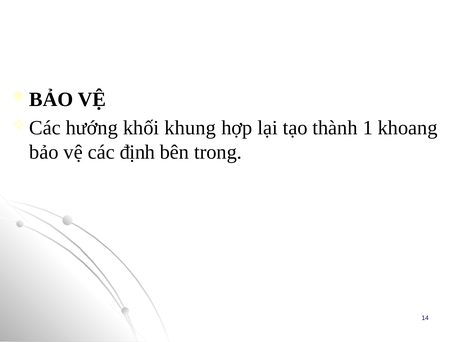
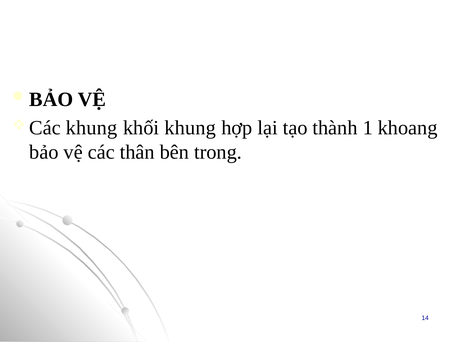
hướng at (92, 128): hướng -> khung
định: định -> thân
